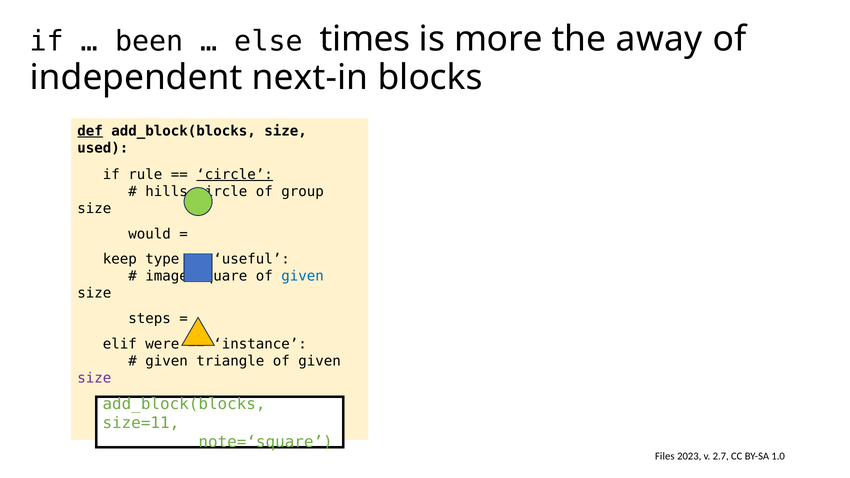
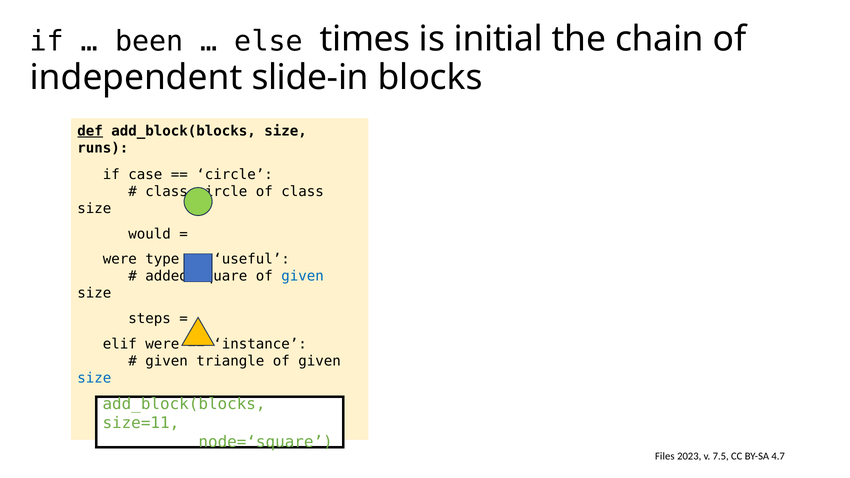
more: more -> initial
away: away -> chain
next-in: next-in -> slide-in
used: used -> runs
rule: rule -> case
circle at (235, 174) underline: present -> none
hills at (167, 191): hills -> class
of group: group -> class
keep at (120, 259): keep -> were
image: image -> added
size at (94, 378) colour: purple -> blue
note=‘square: note=‘square -> node=‘square
2.7: 2.7 -> 7.5
1.0: 1.0 -> 4.7
